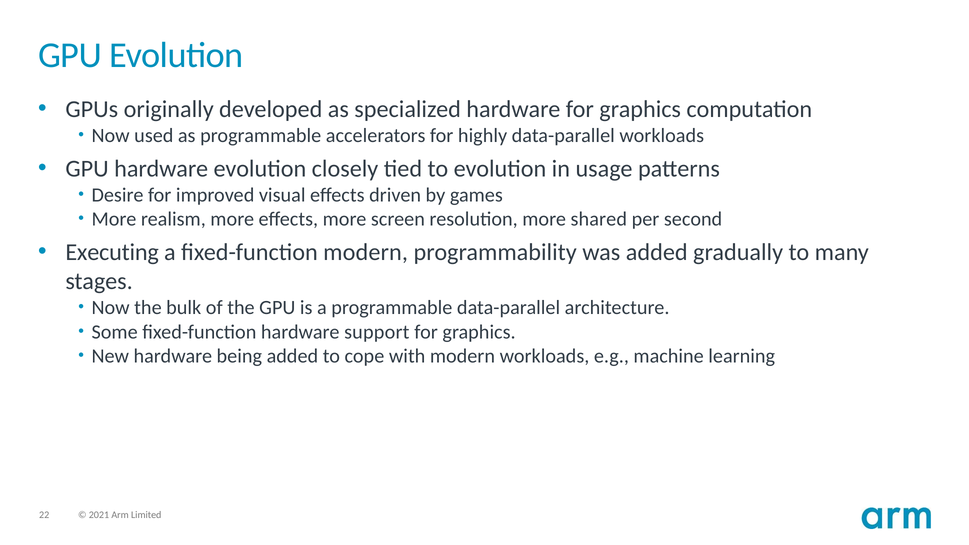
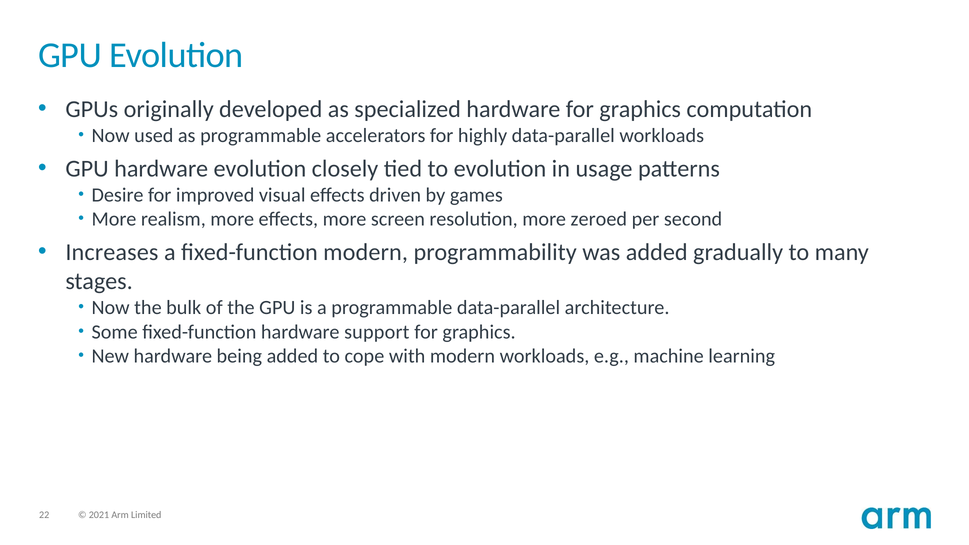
shared: shared -> zeroed
Executing: Executing -> Increases
